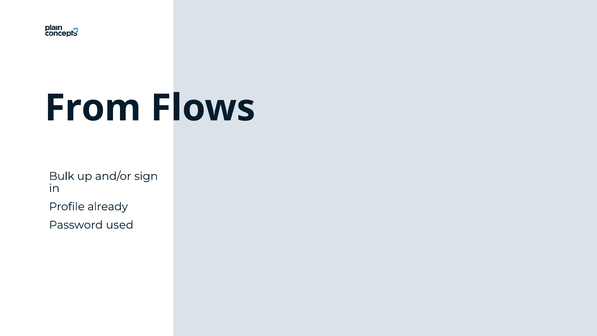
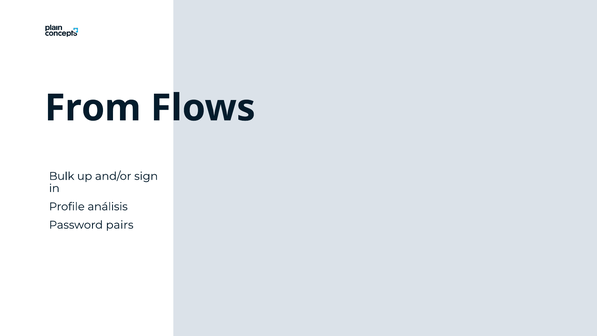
already: already -> análisis
used: used -> pairs
